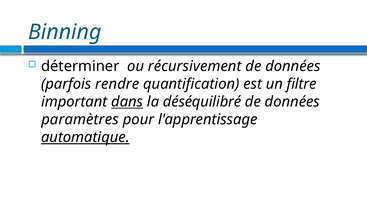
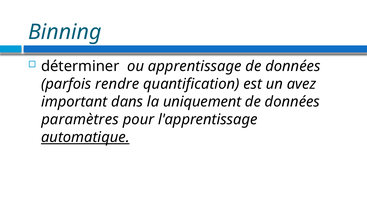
récursivement: récursivement -> apprentissage
filtre: filtre -> avez
dans underline: present -> none
déséquilibré: déséquilibré -> uniquement
